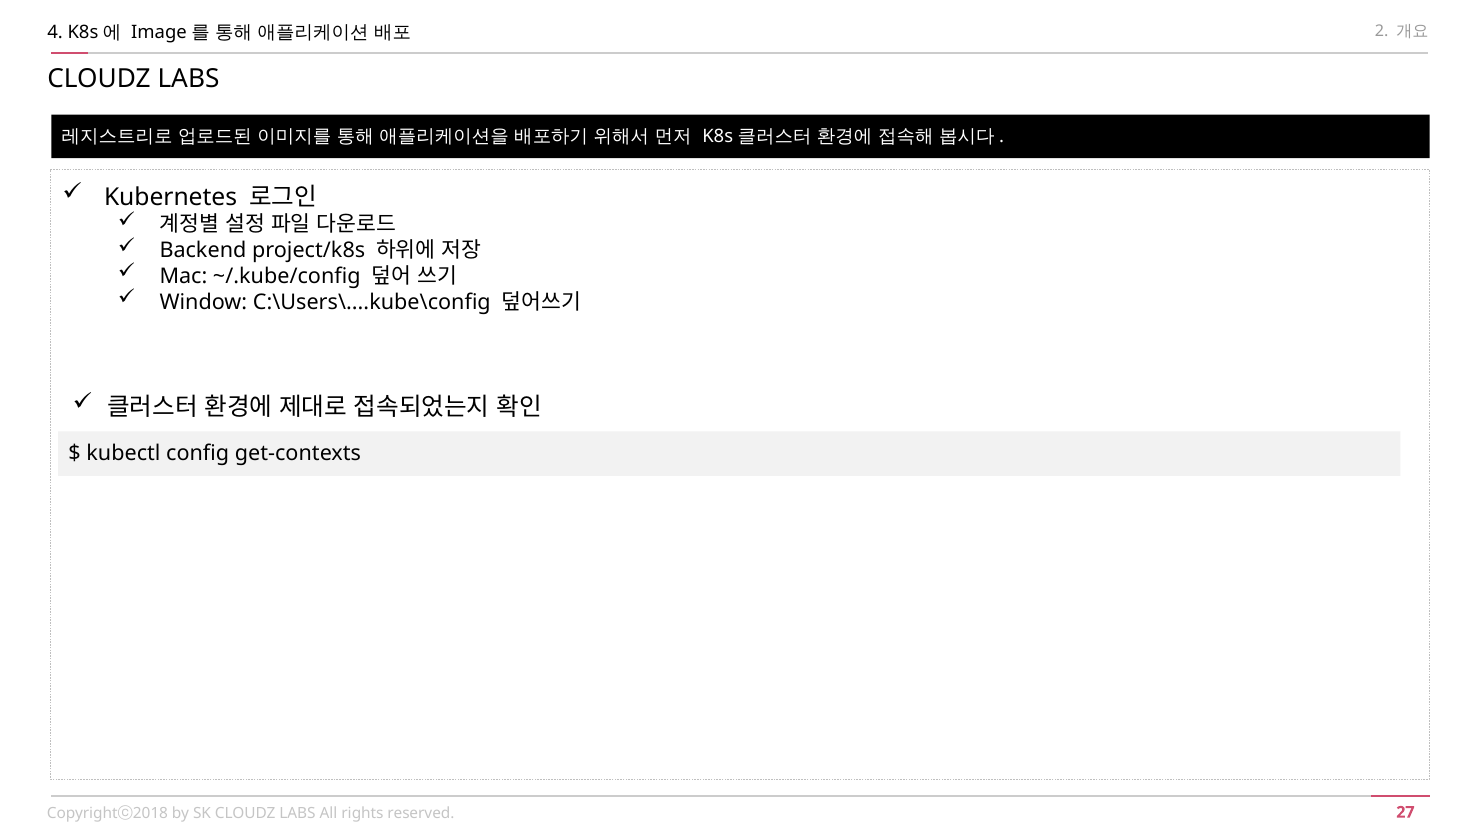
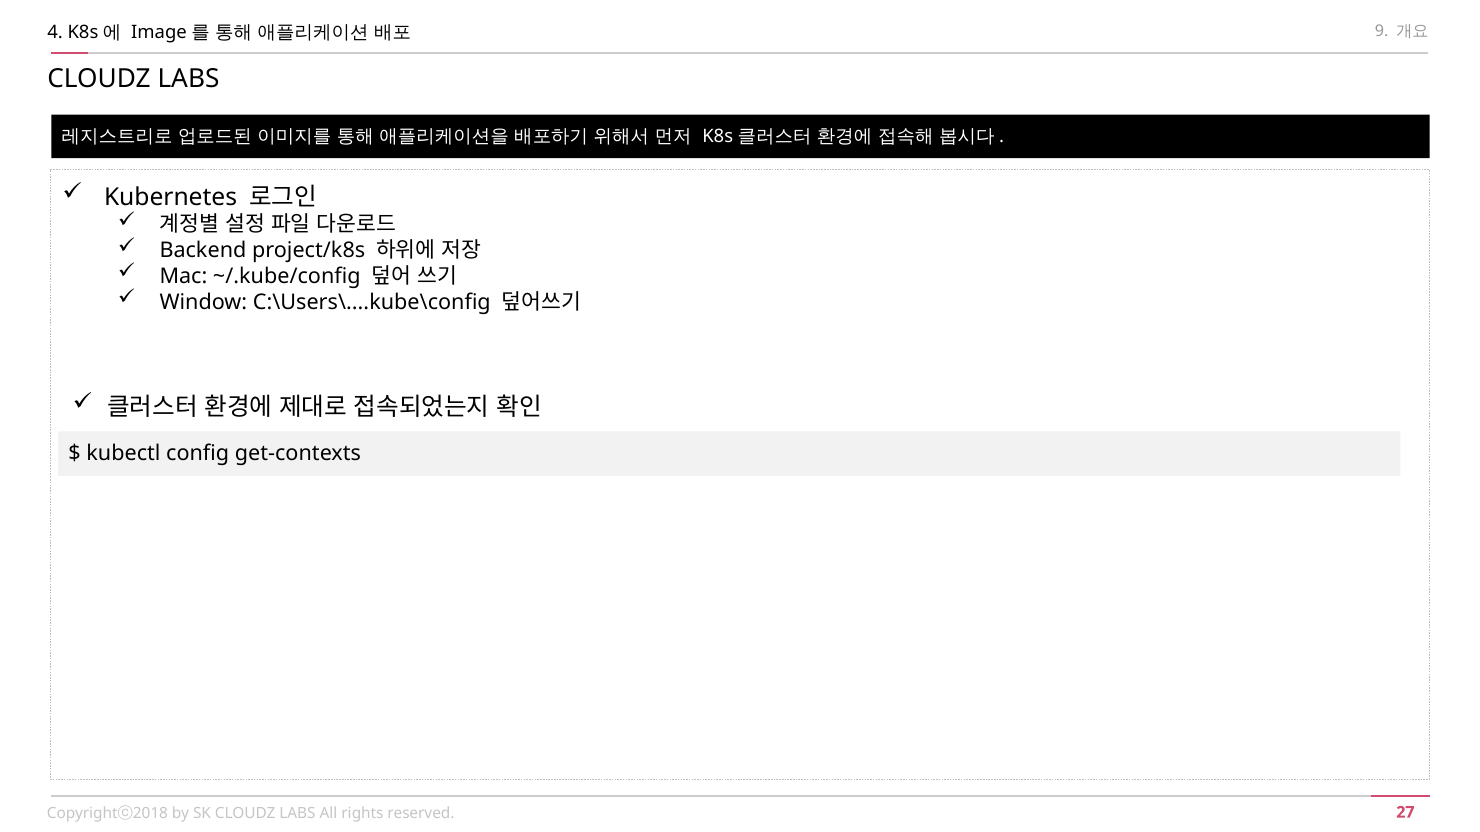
2: 2 -> 9
